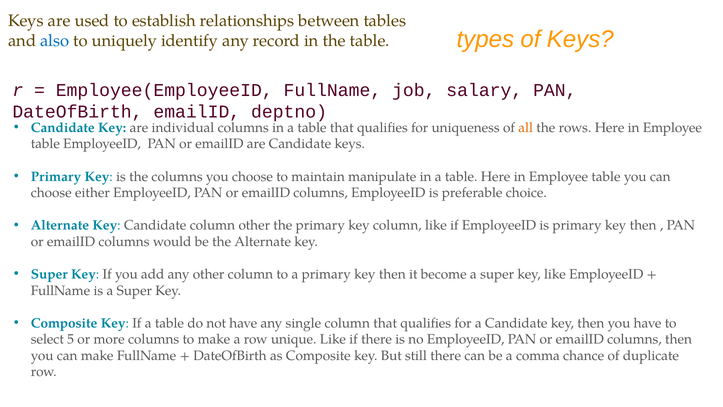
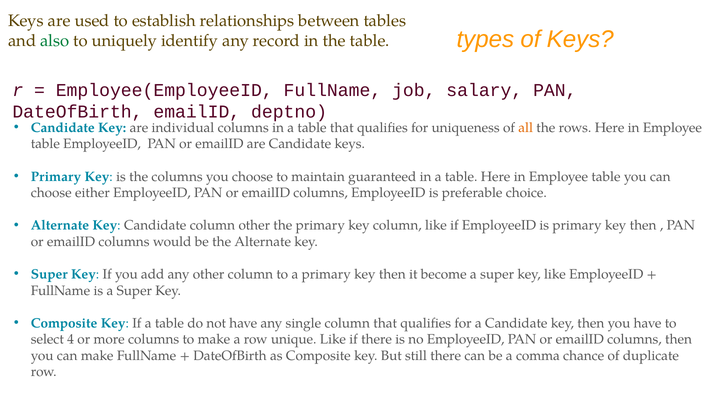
also colour: blue -> green
manipulate: manipulate -> guaranteed
5: 5 -> 4
